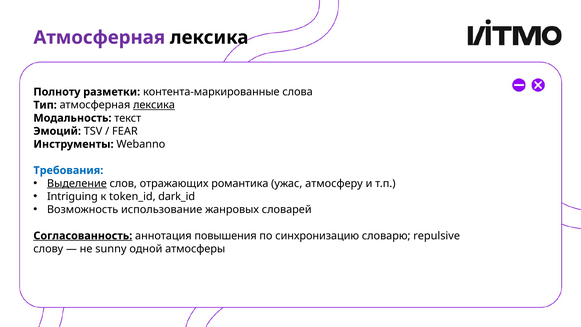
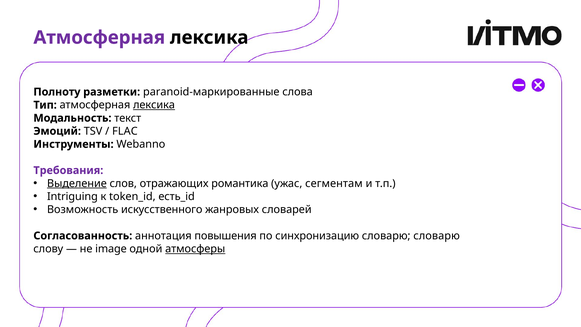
контента-маркированные: контента-маркированные -> paranoid-маркированные
FEAR: FEAR -> FLAC
Требования colour: blue -> purple
атмосферу: атмосферу -> сегментам
dark_id: dark_id -> есть_id
использование: использование -> искусственного
Согласованность underline: present -> none
словарю repulsive: repulsive -> словарю
sunny: sunny -> image
атмосферы underline: none -> present
